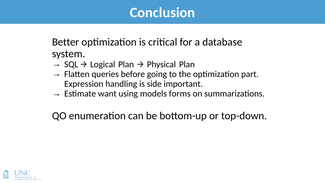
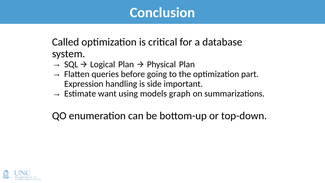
Better: Better -> Called
forms: forms -> graph
